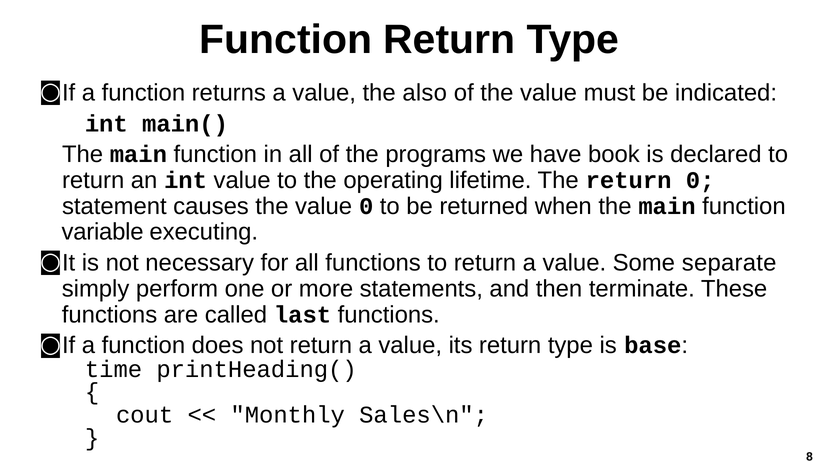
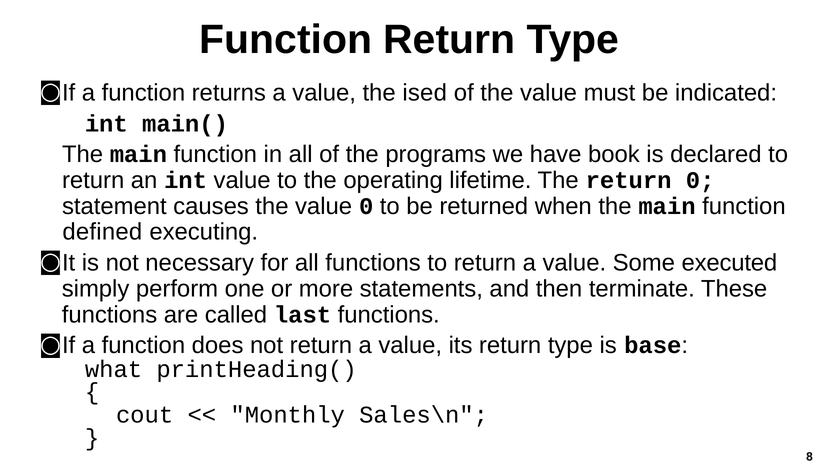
also: also -> ised
variable: variable -> defined
separate: separate -> executed
time: time -> what
